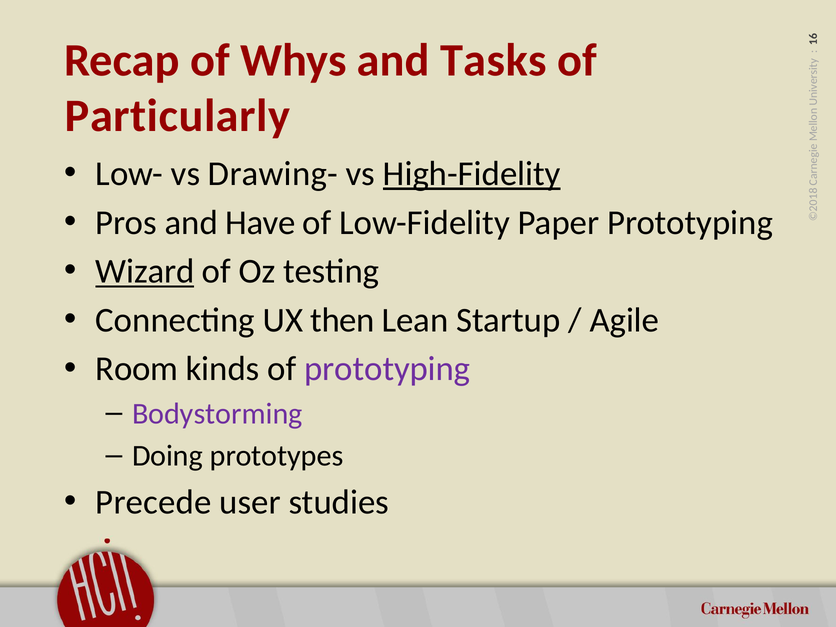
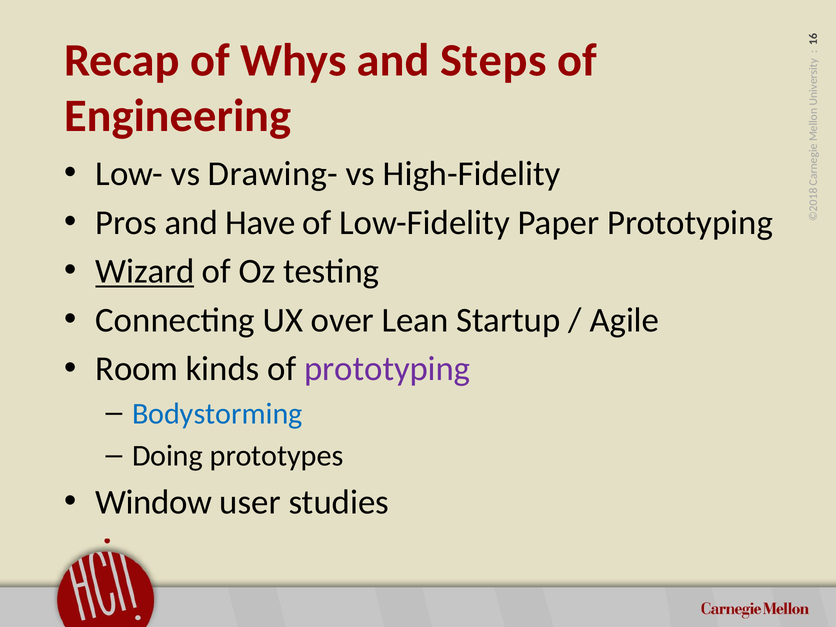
Tasks: Tasks -> Steps
Particularly: Particularly -> Engineering
High-Fidelity underline: present -> none
then: then -> over
Bodystorming colour: purple -> blue
Precede: Precede -> Window
